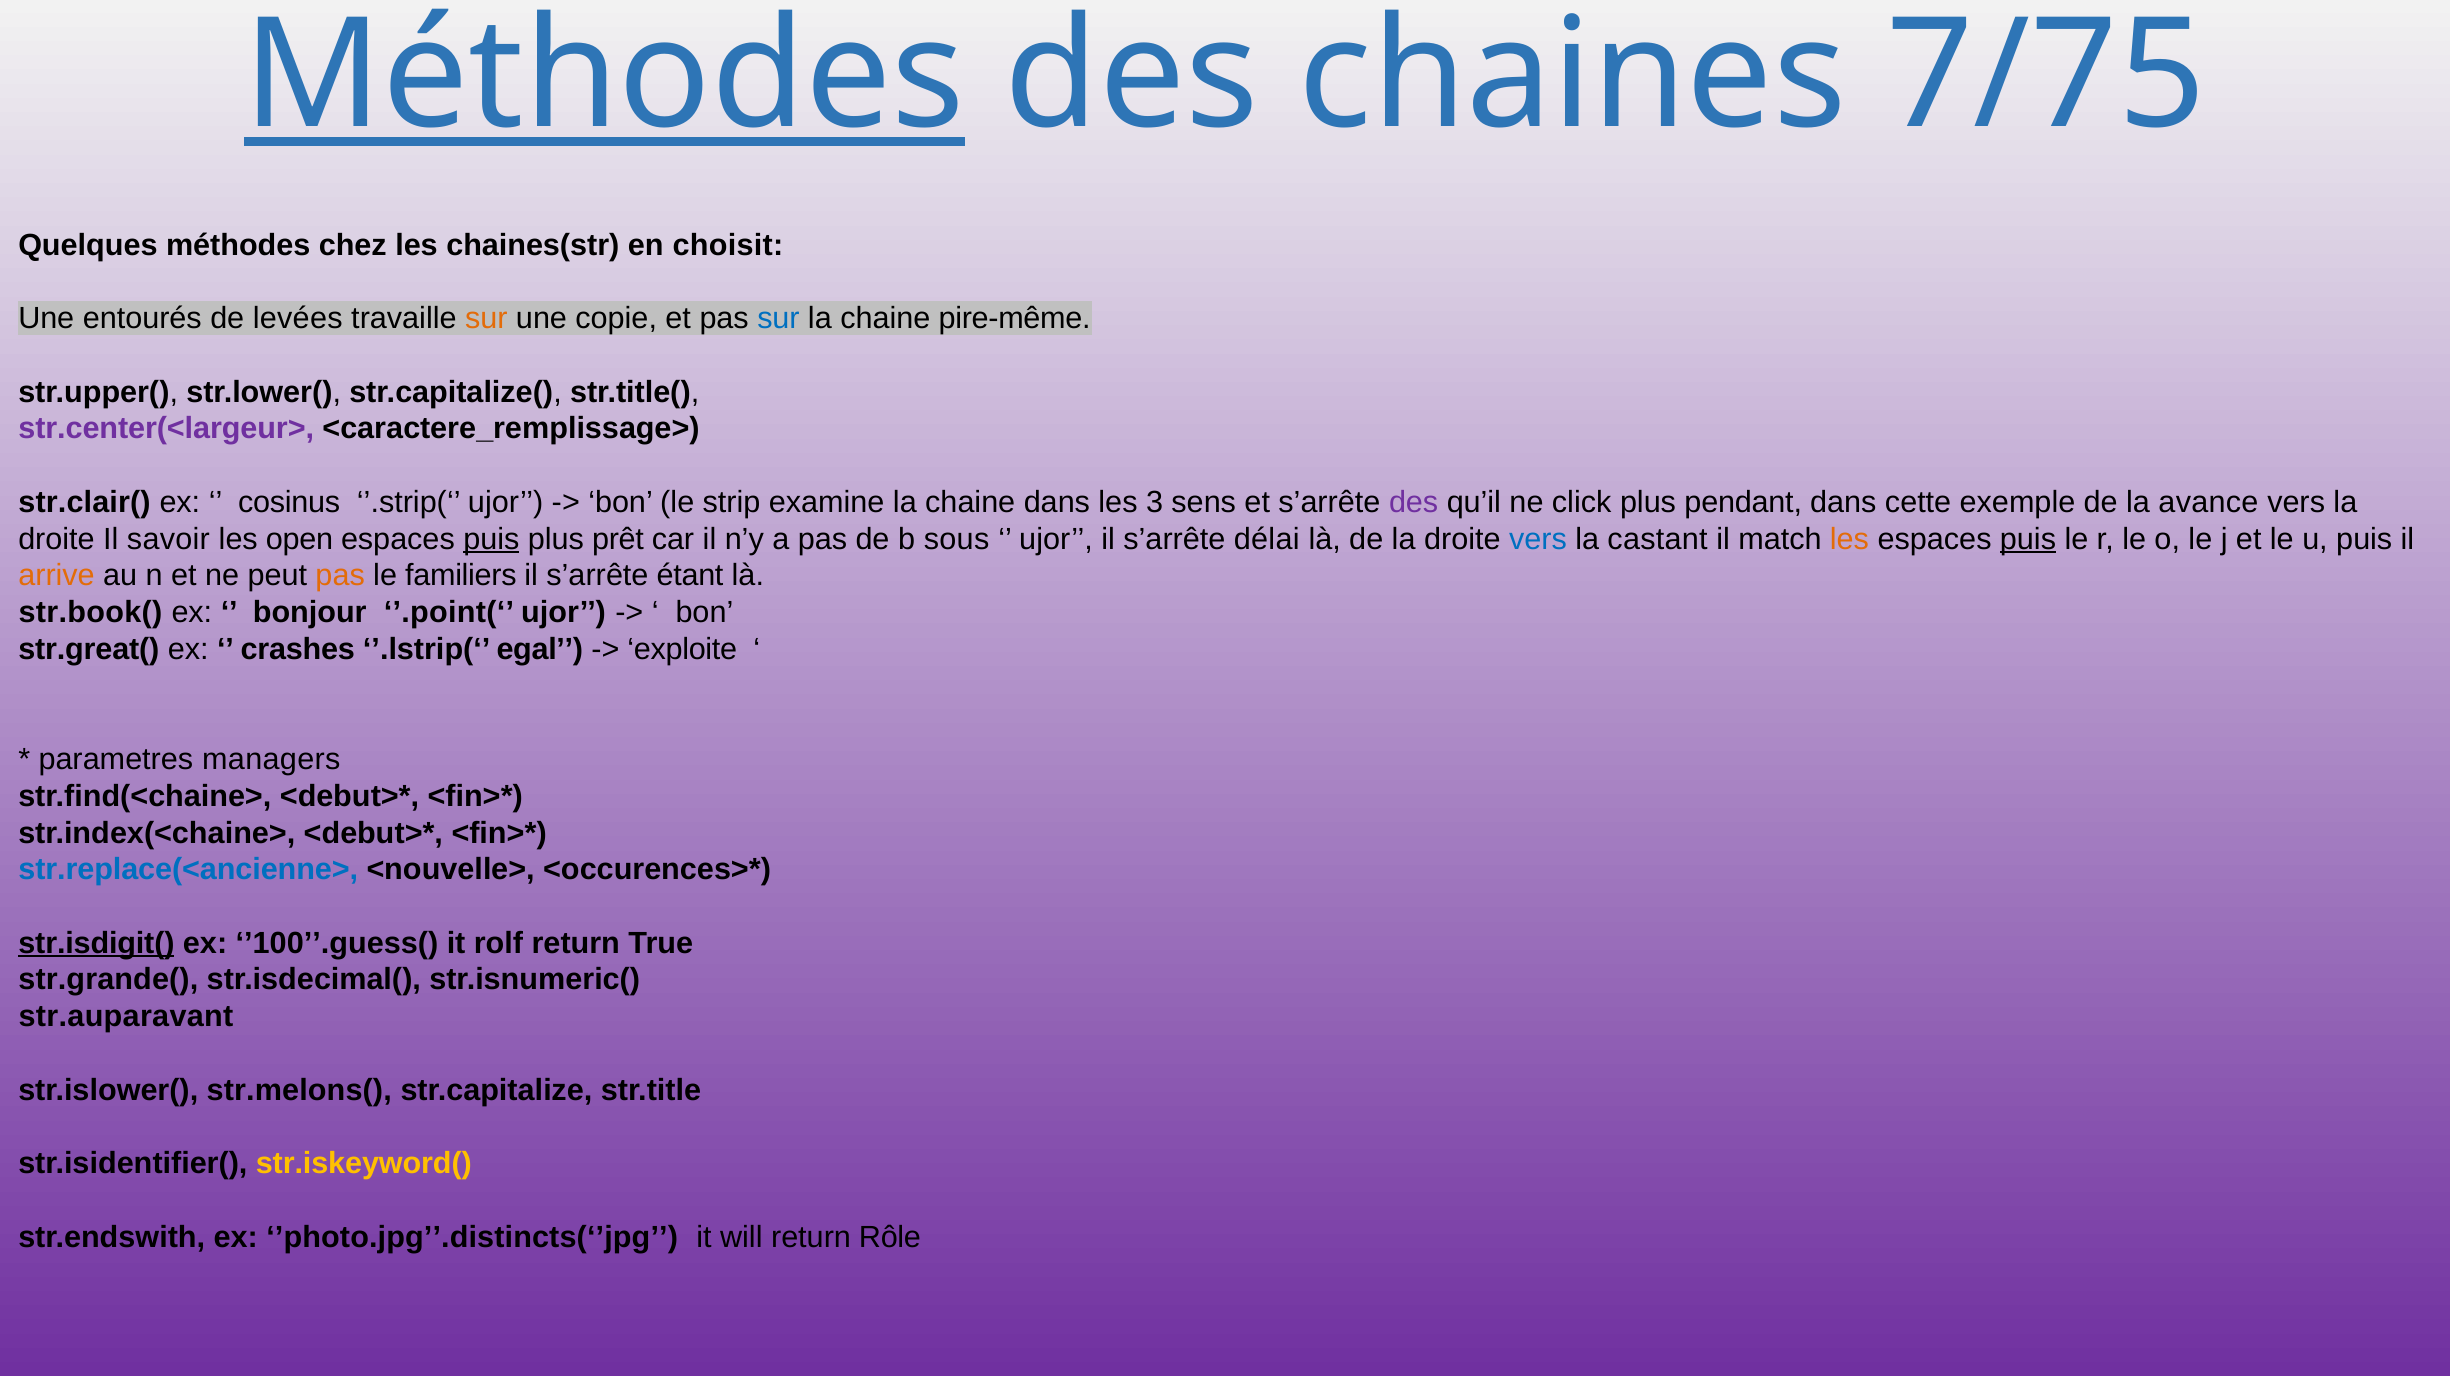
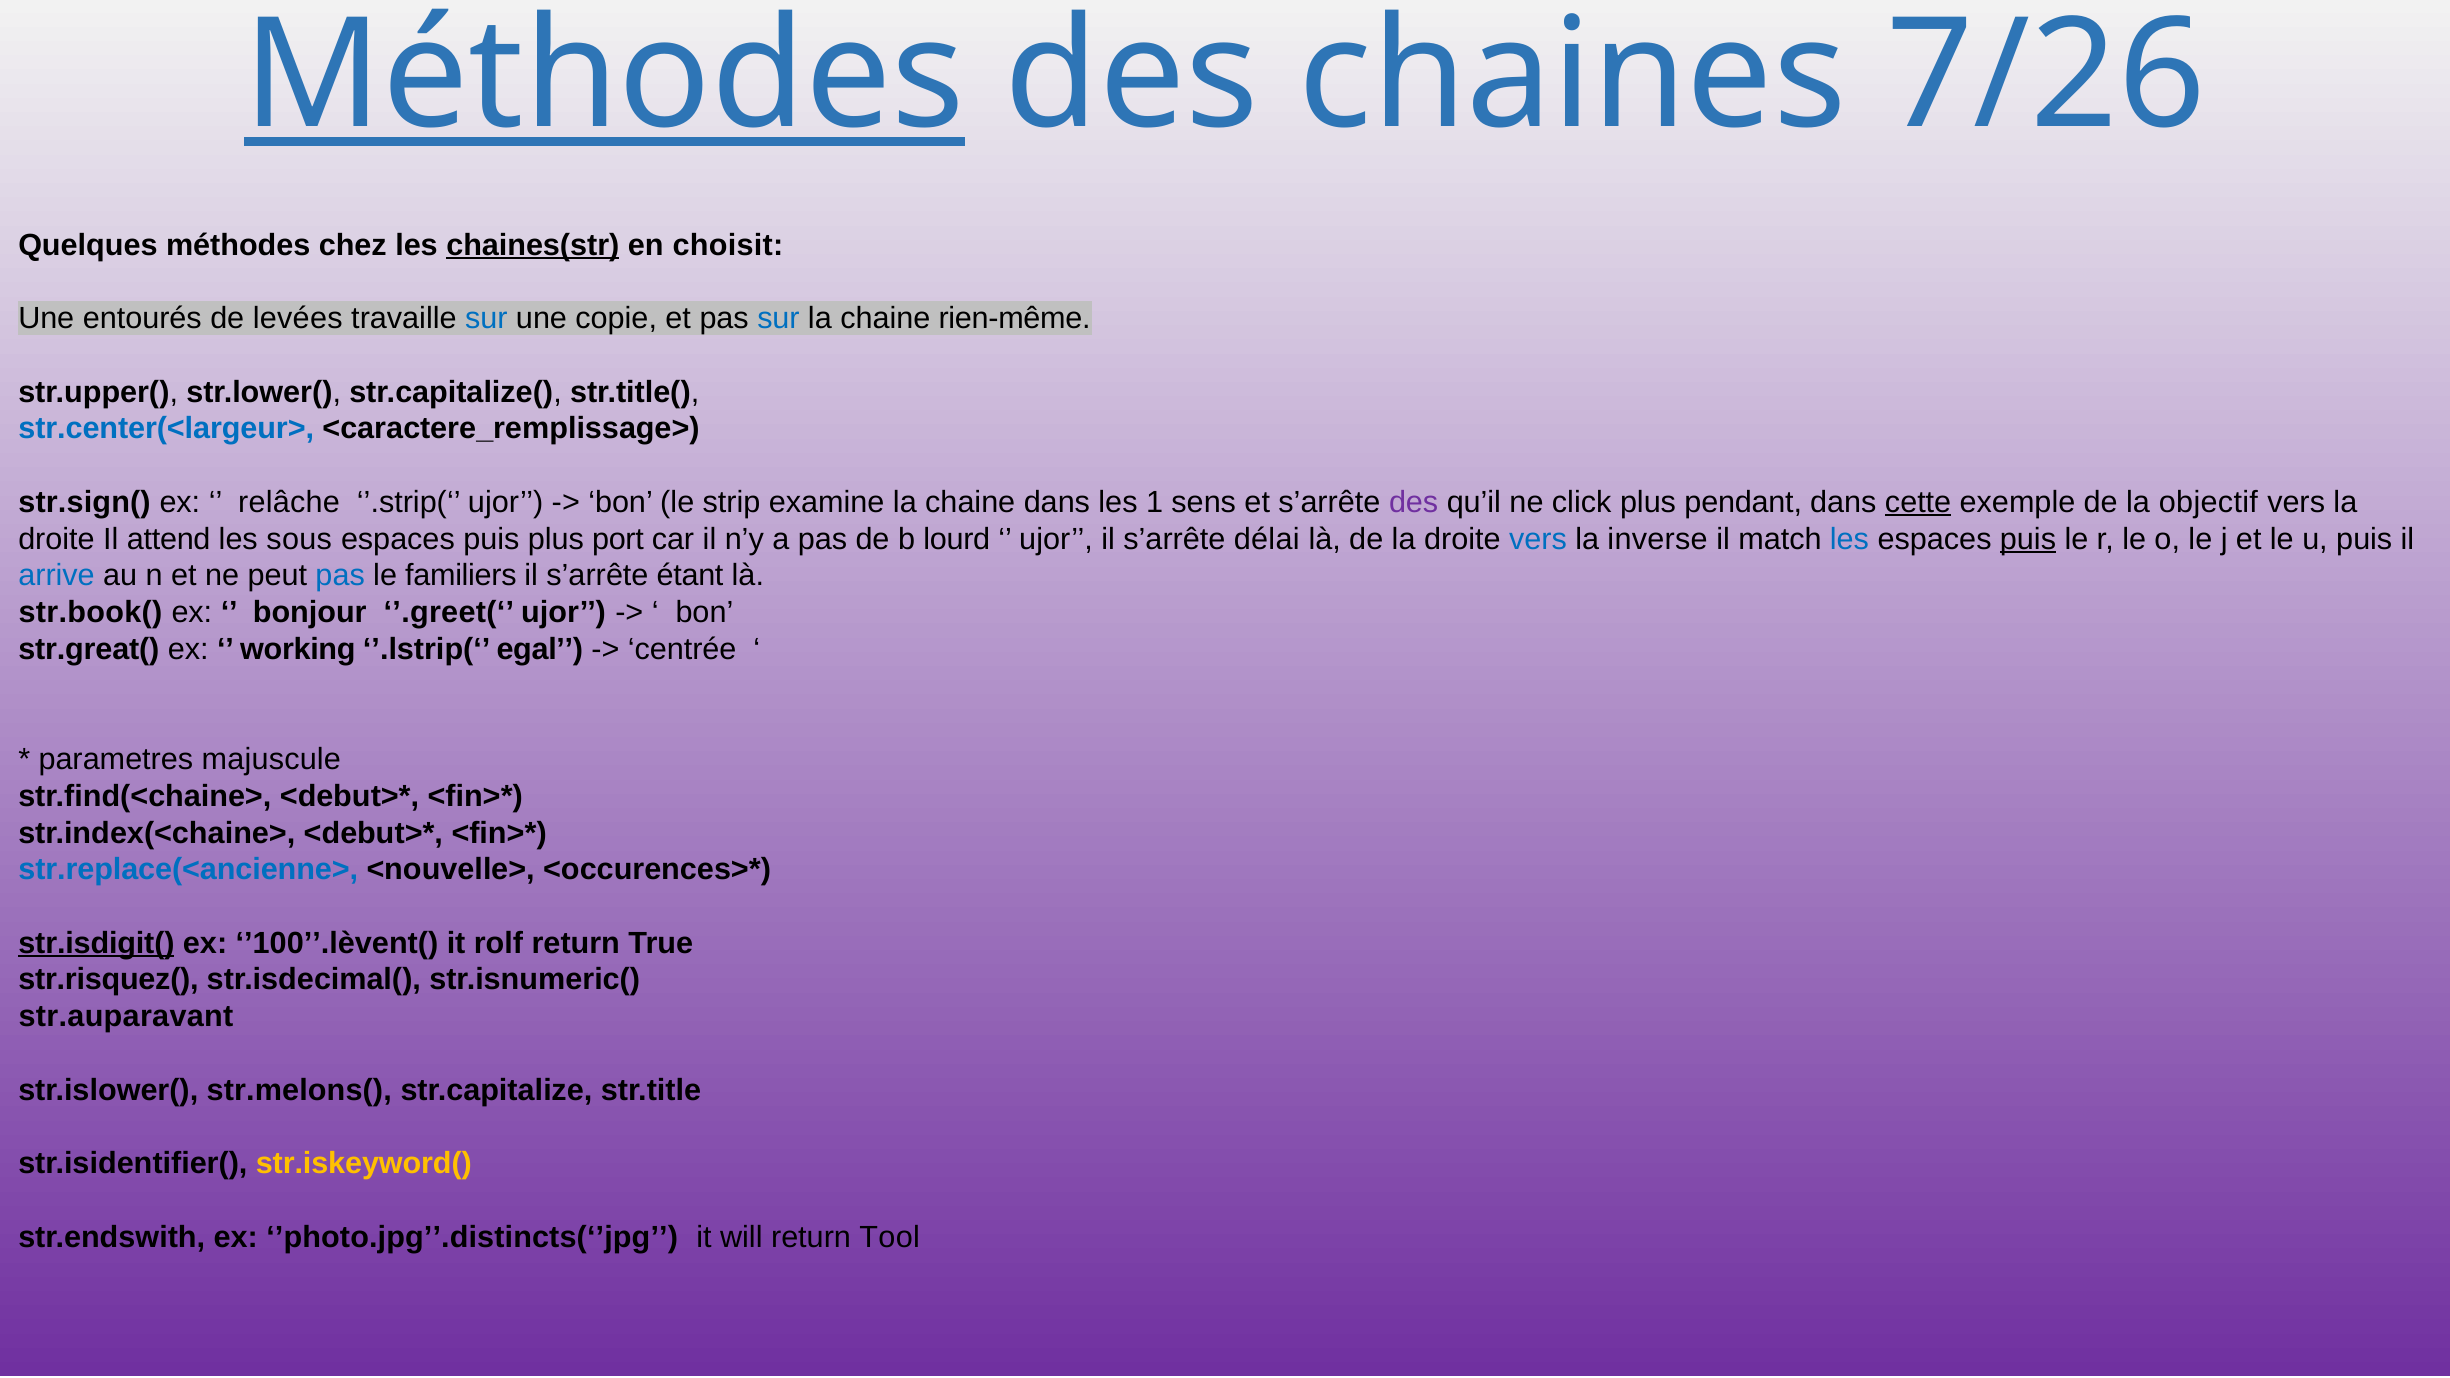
7/75: 7/75 -> 7/26
chaines(str underline: none -> present
sur at (486, 318) colour: orange -> blue
pire-même: pire-même -> rien-même
str.center(<largeur> colour: purple -> blue
str.clair(: str.clair( -> str.sign(
cosinus: cosinus -> relâche
3: 3 -> 1
cette underline: none -> present
avance: avance -> objectif
savoir: savoir -> attend
open: open -> sous
puis at (491, 539) underline: present -> none
prêt: prêt -> port
sous: sous -> lourd
castant: castant -> inverse
les at (1849, 539) colour: orange -> blue
arrive colour: orange -> blue
pas at (340, 576) colour: orange -> blue
’.point(‘: ’.point(‘ -> ’.greet(‘
crashes: crashes -> working
exploite: exploite -> centrée
managers: managers -> majuscule
’100’’.guess(: ’100’’.guess( -> ’100’’.lèvent(
str.grande(: str.grande( -> str.risquez(
Rôle: Rôle -> Tool
